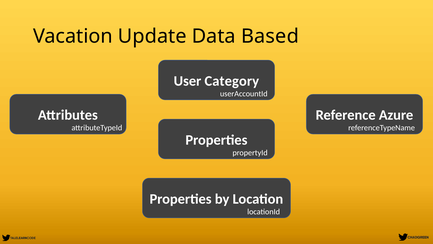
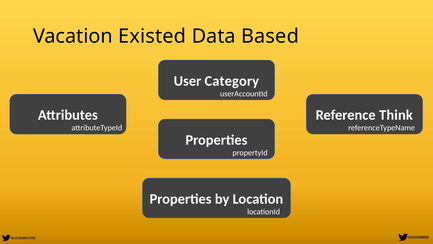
Update: Update -> Existed
Azure: Azure -> Think
